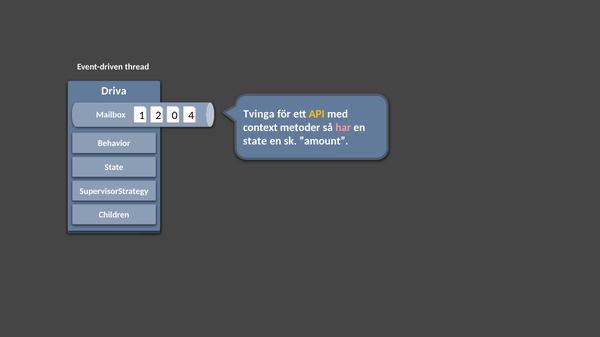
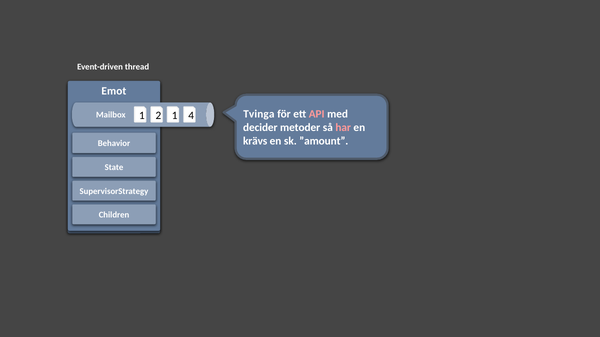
Driva: Driva -> Emot
2 0: 0 -> 1
API colour: yellow -> pink
context: context -> decider
state at (255, 141): state -> krävs
